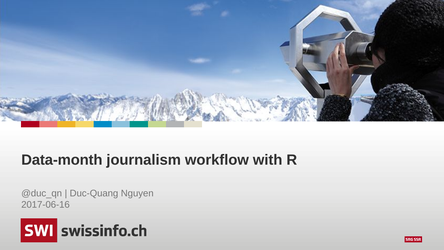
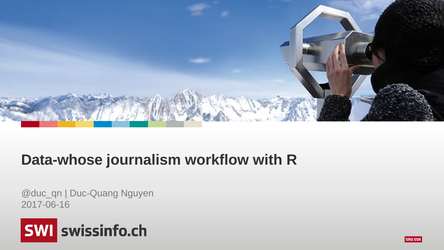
Data-month: Data-month -> Data-whose
